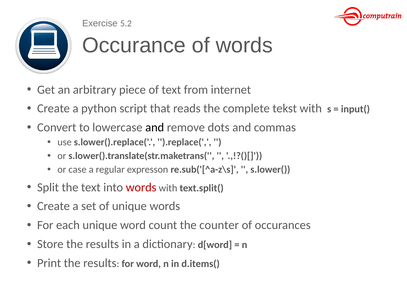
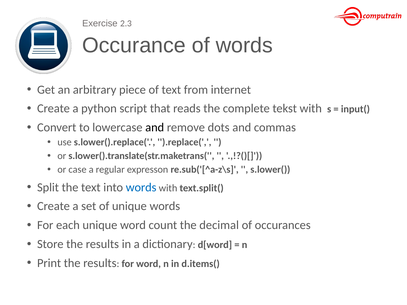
5.2: 5.2 -> 2.3
words at (141, 187) colour: red -> blue
counter: counter -> decimal
